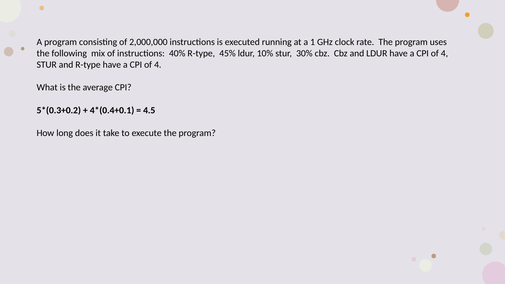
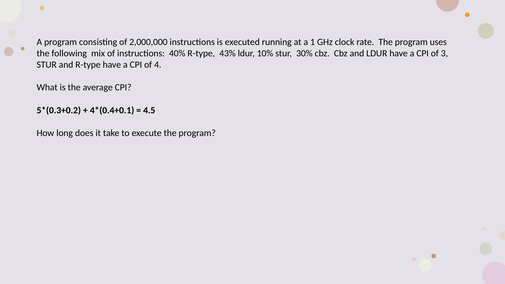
45%: 45% -> 43%
4 at (444, 53): 4 -> 3
